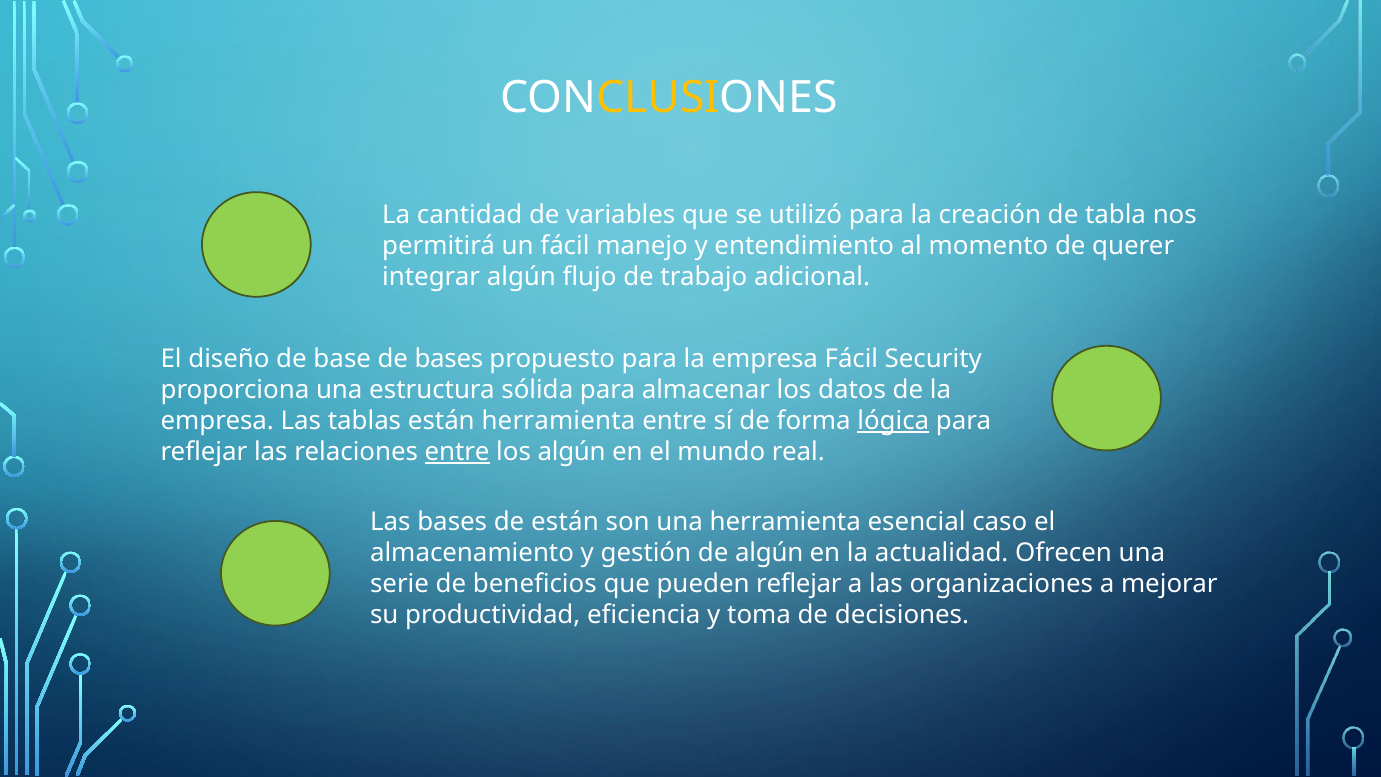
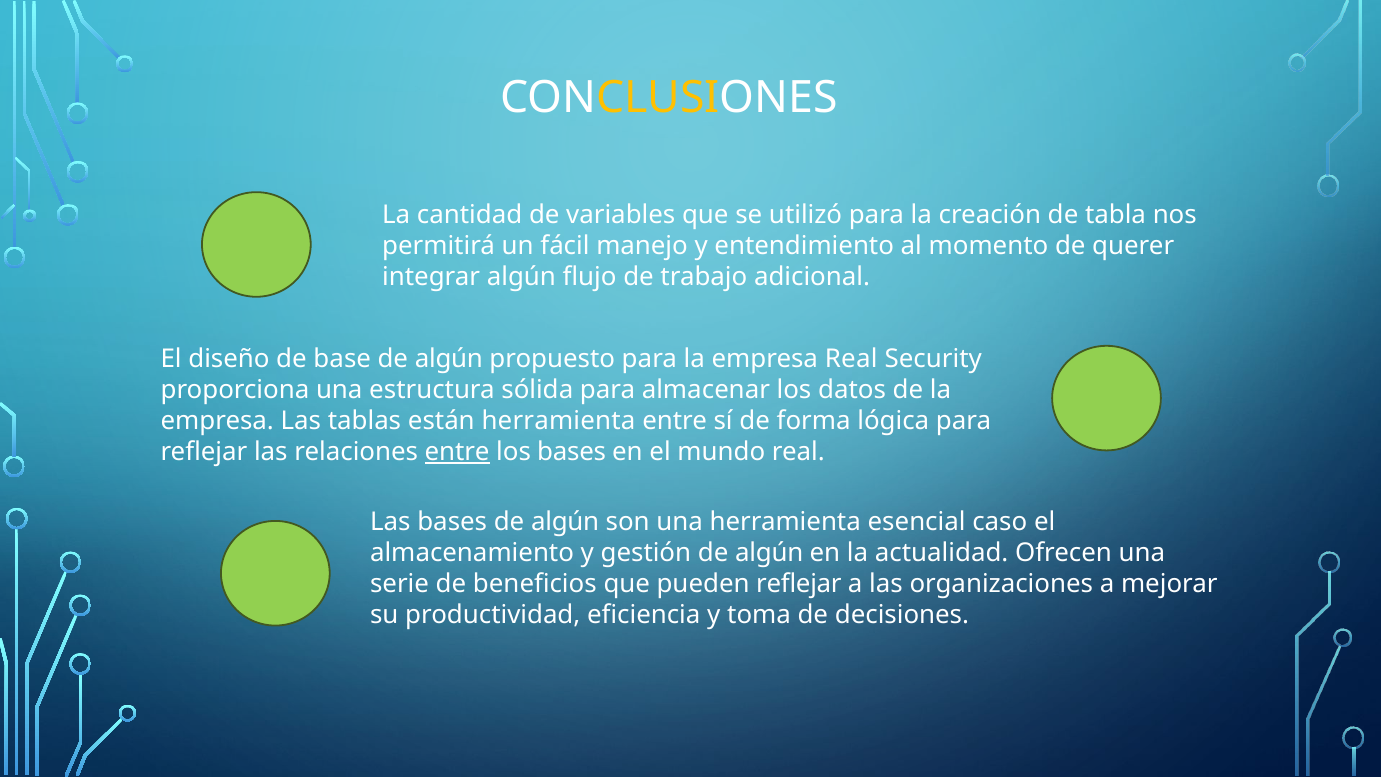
base de bases: bases -> algún
empresa Fácil: Fácil -> Real
lógica underline: present -> none
los algún: algún -> bases
bases de están: están -> algún
